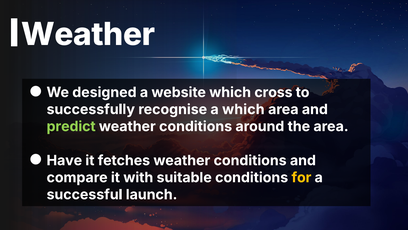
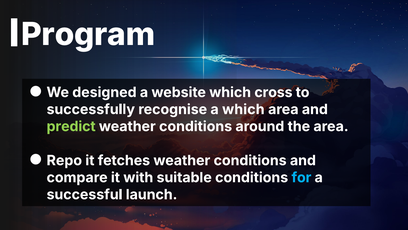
Weather at (88, 35): Weather -> Program
Have: Have -> Repo
for colour: yellow -> light blue
